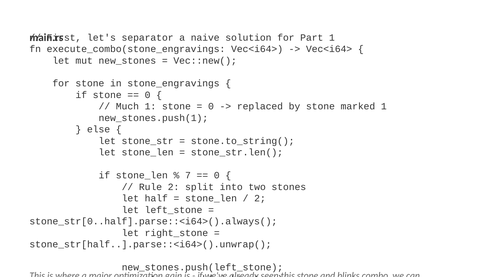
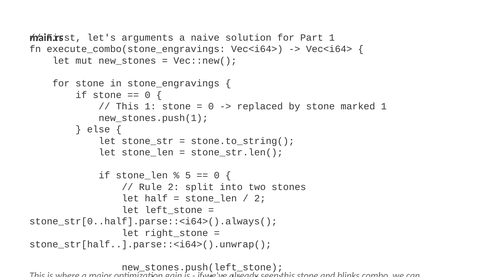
separator: separator -> arguments
Much at (127, 107): Much -> This
7: 7 -> 5
